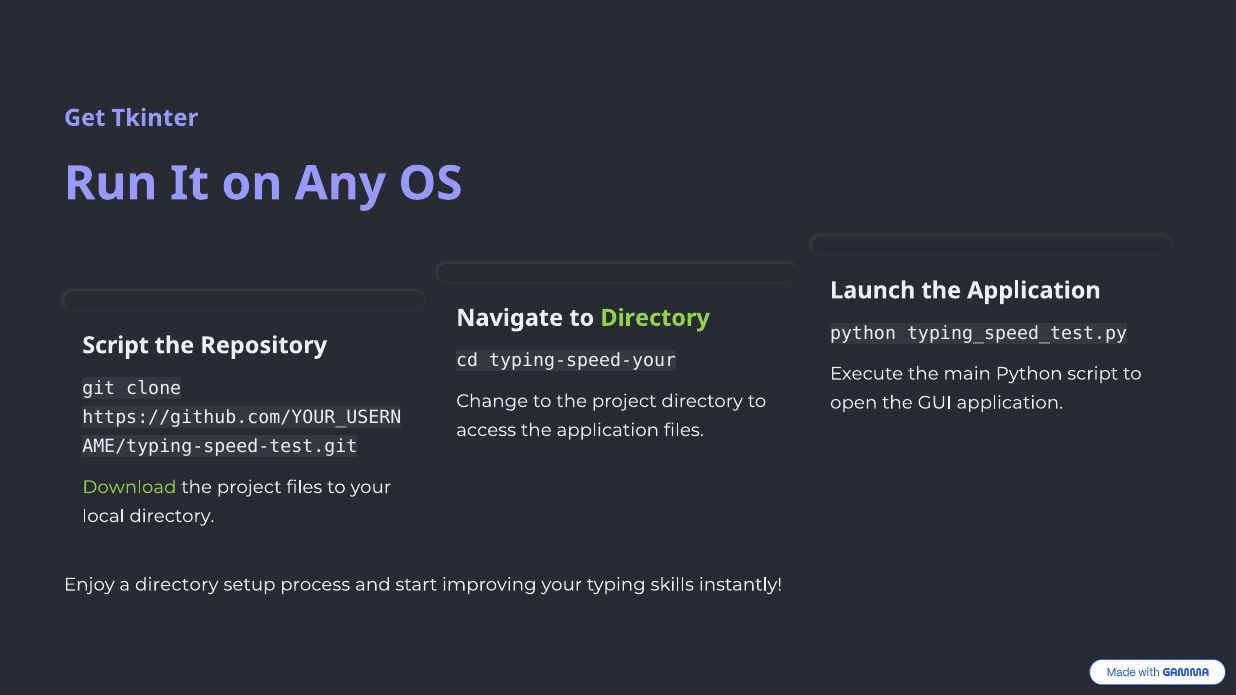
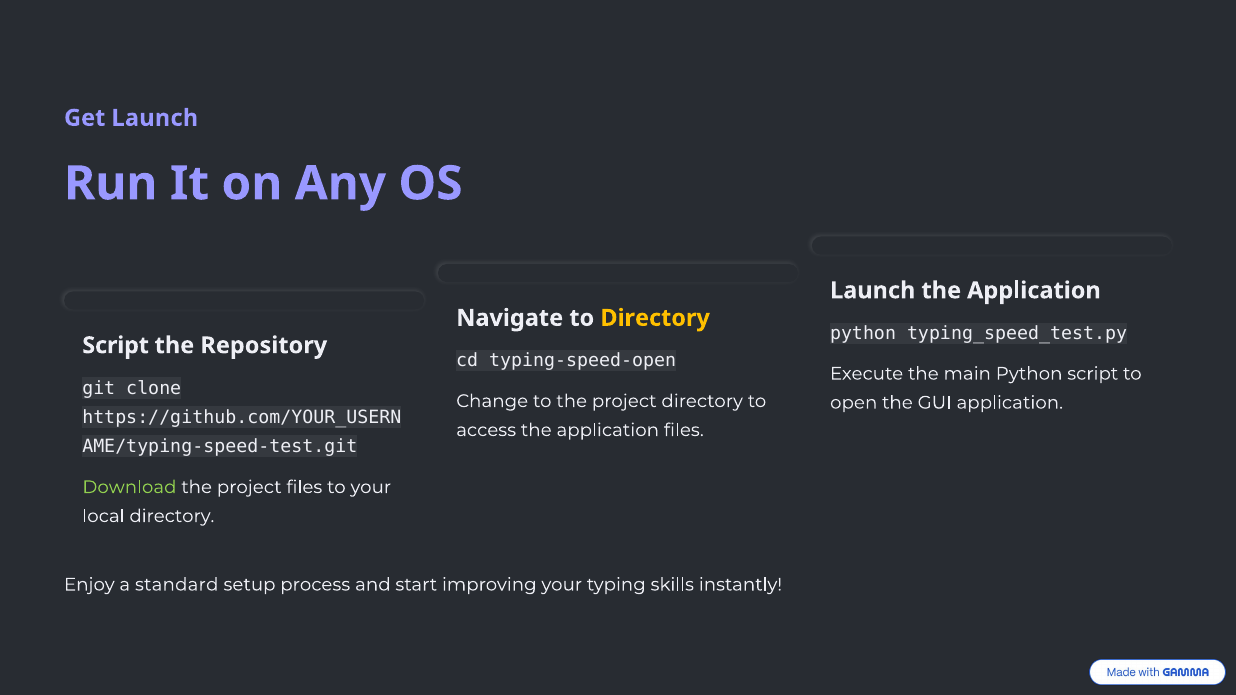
Get Tkinter: Tkinter -> Launch
Directory at (655, 318) colour: light green -> yellow
typing-speed-your: typing-speed-your -> typing-speed-open
a directory: directory -> standard
